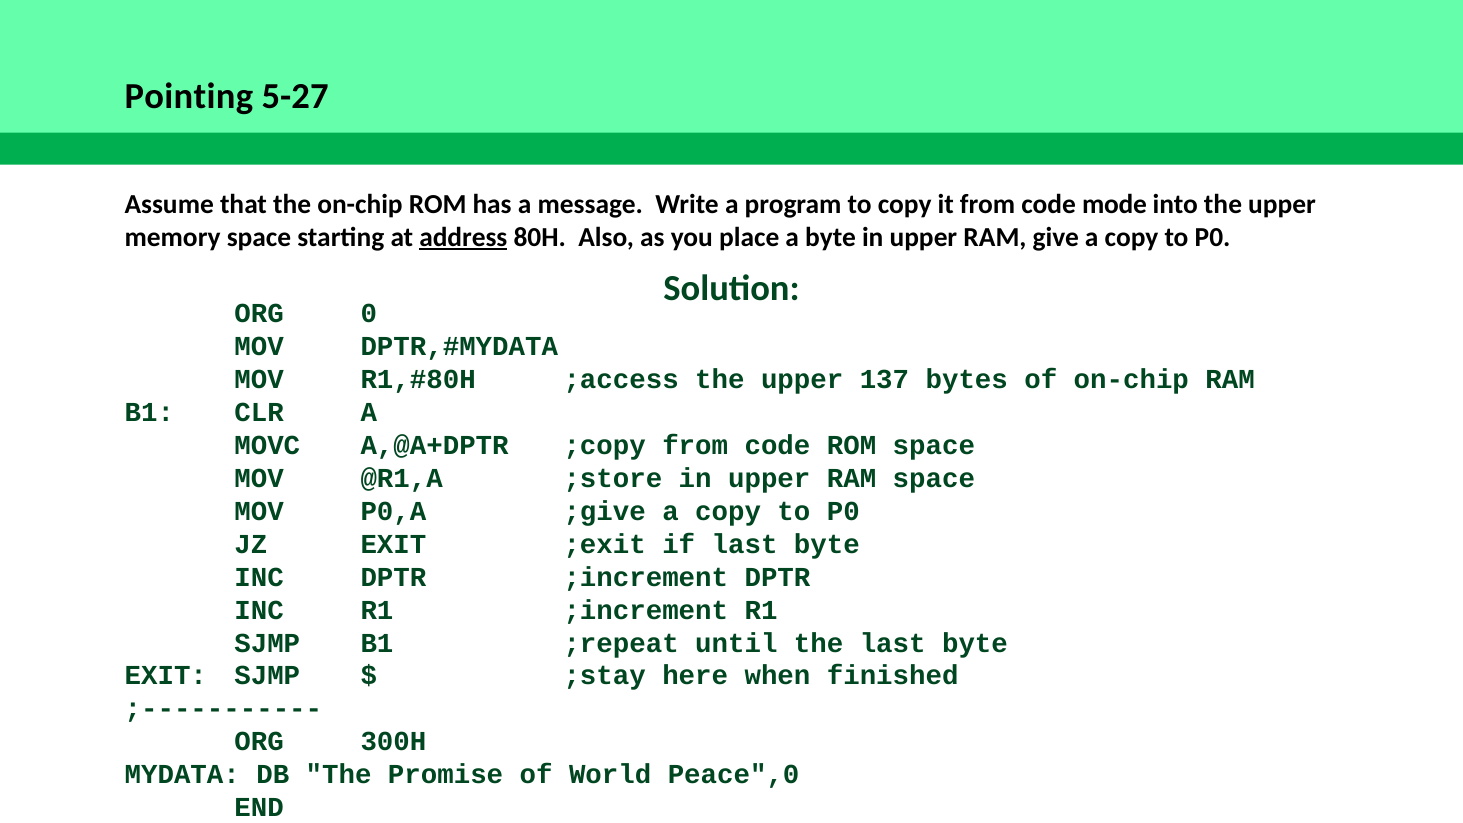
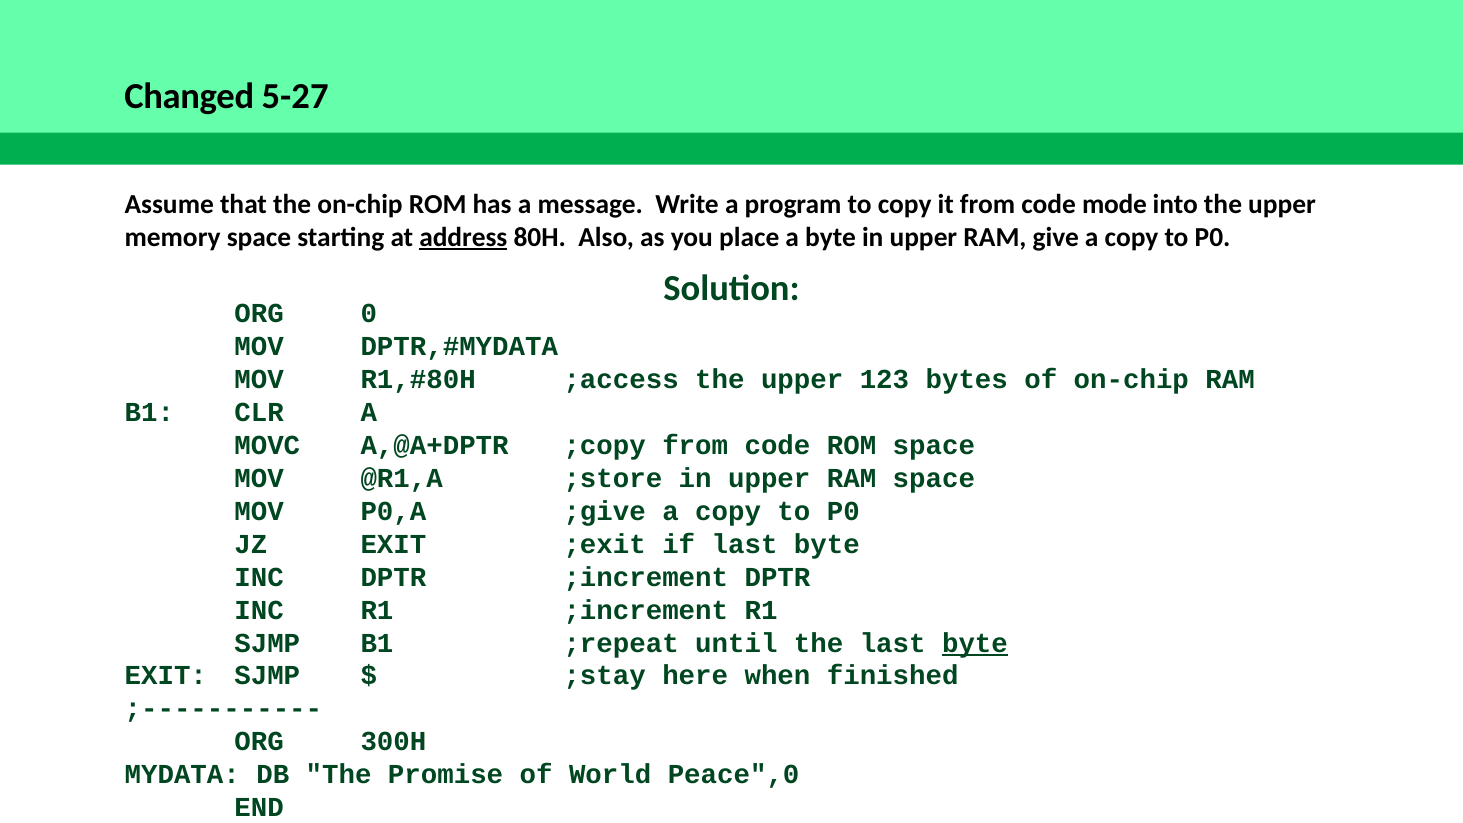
Pointing: Pointing -> Changed
137: 137 -> 123
byte at (975, 643) underline: none -> present
